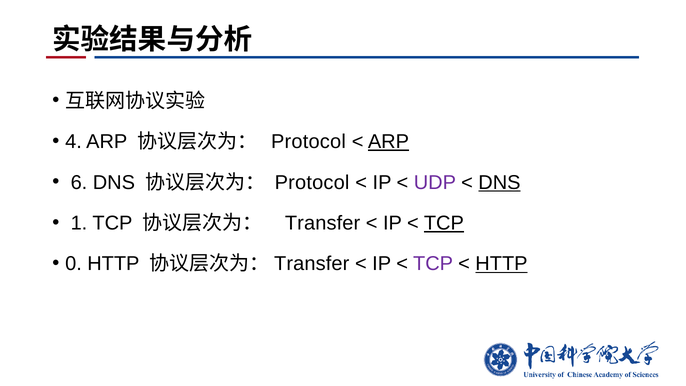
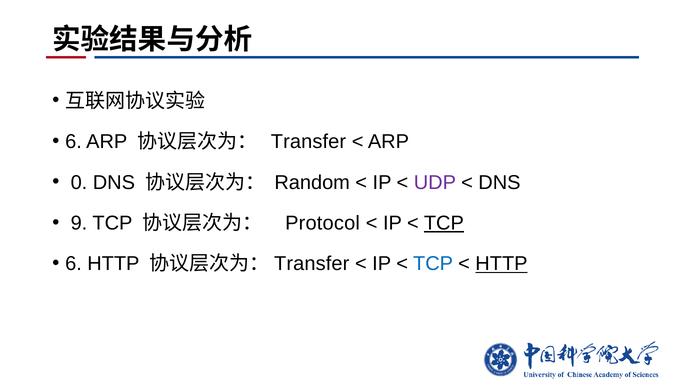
4 at (73, 142): 4 -> 6
Protocol at (308, 142): Protocol -> Transfer
ARP at (388, 142) underline: present -> none
6: 6 -> 0
Protocol at (312, 182): Protocol -> Random
DNS at (499, 182) underline: present -> none
1: 1 -> 9
Transfer at (323, 223): Transfer -> Protocol
0 at (73, 264): 0 -> 6
TCP at (433, 264) colour: purple -> blue
